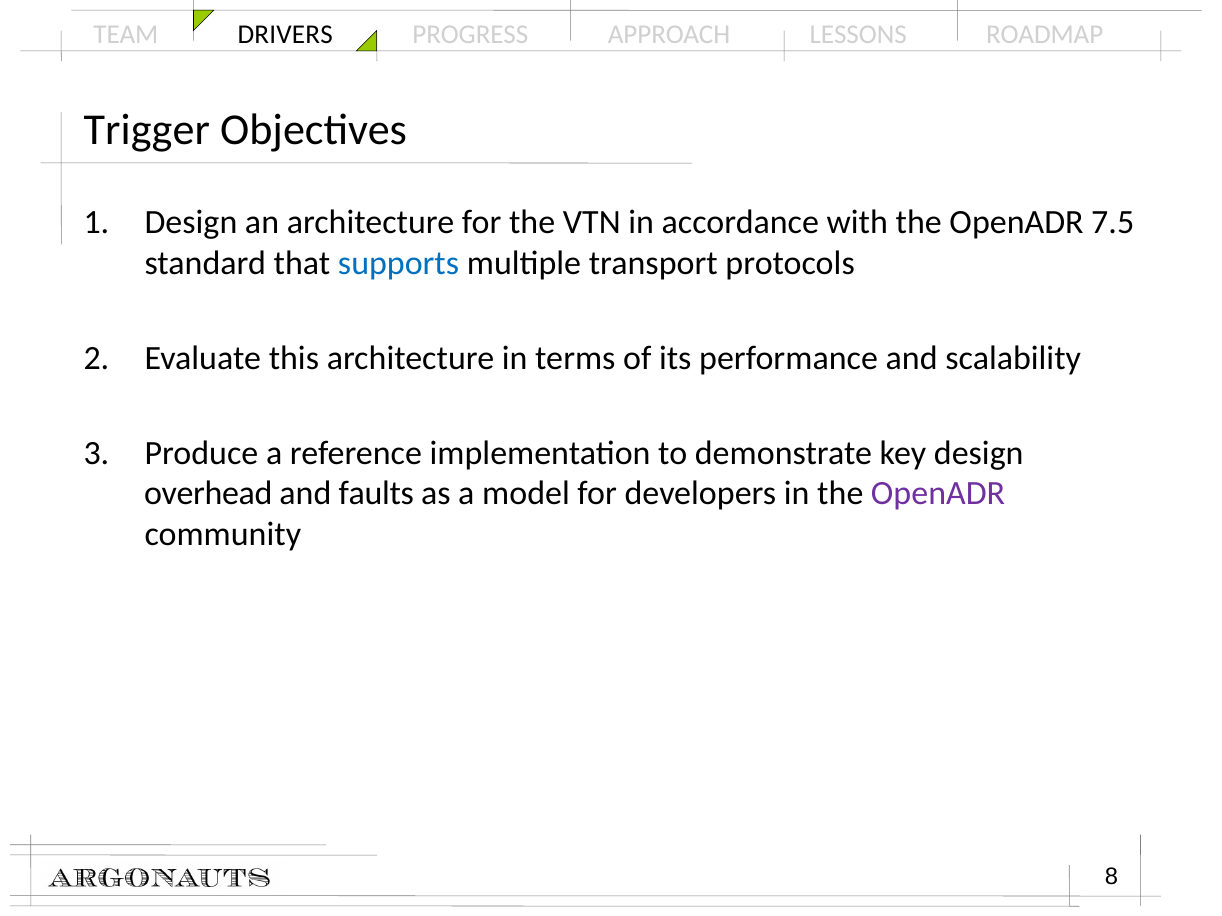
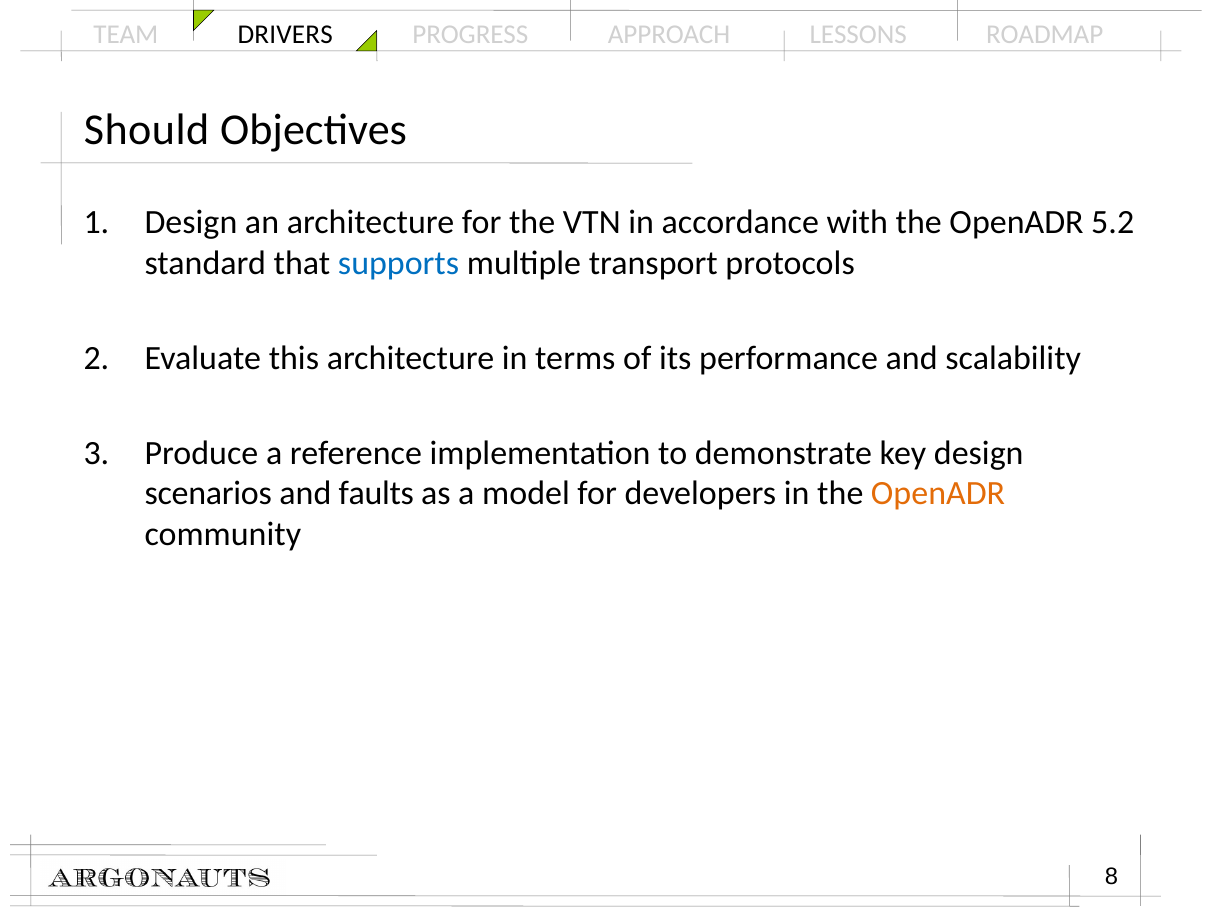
Trigger: Trigger -> Should
7.5: 7.5 -> 5.2
overhead: overhead -> scenarios
OpenADR at (938, 494) colour: purple -> orange
